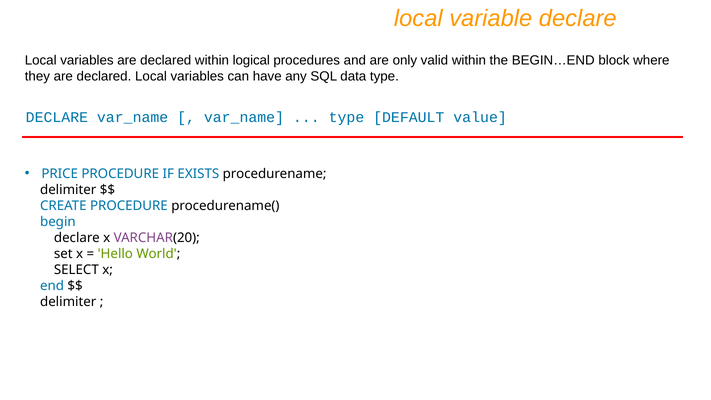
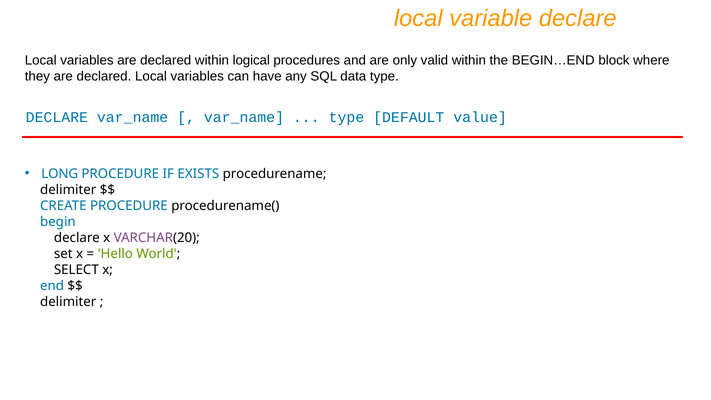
PRICE: PRICE -> LONG
